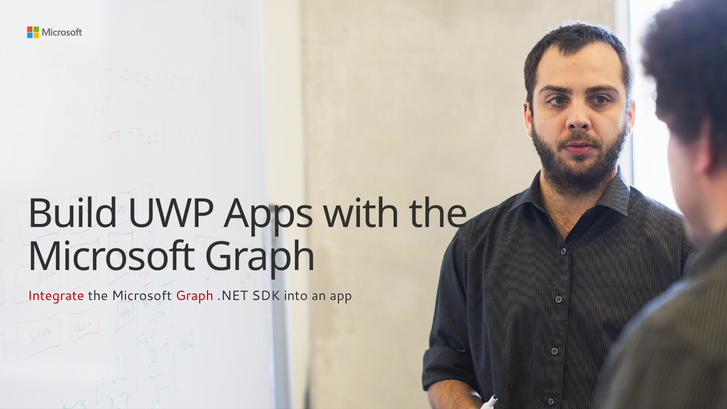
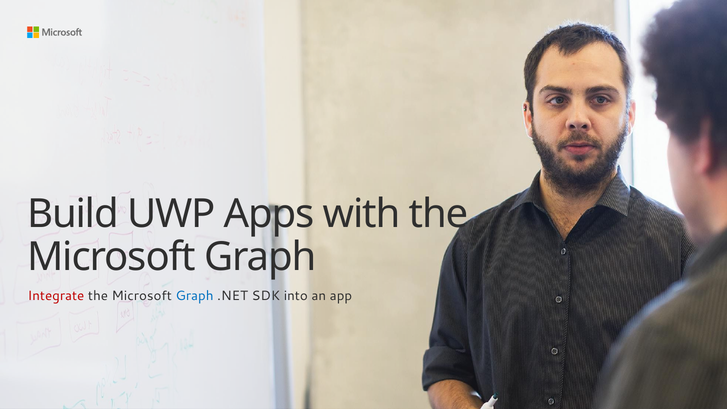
Graph at (195, 296) colour: red -> blue
